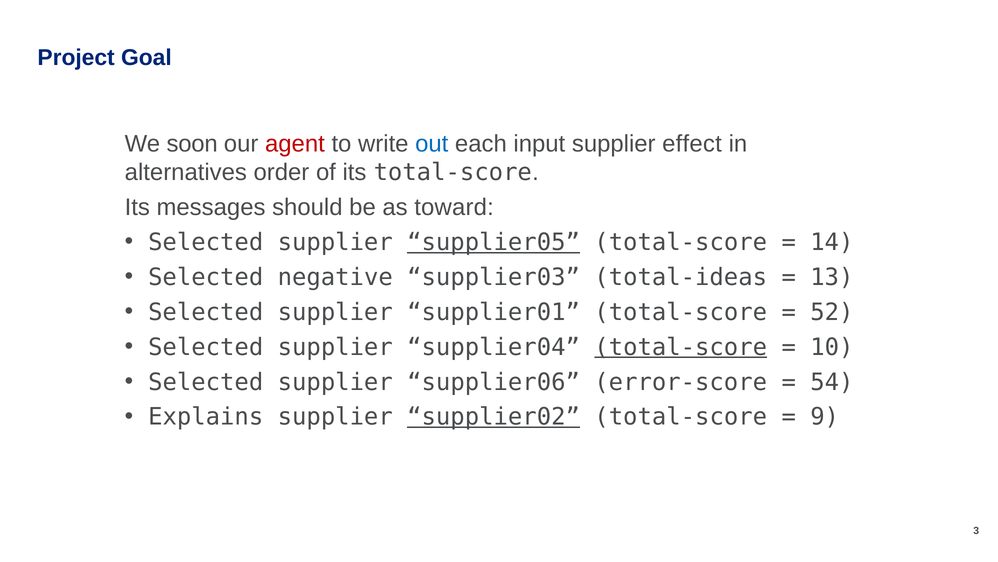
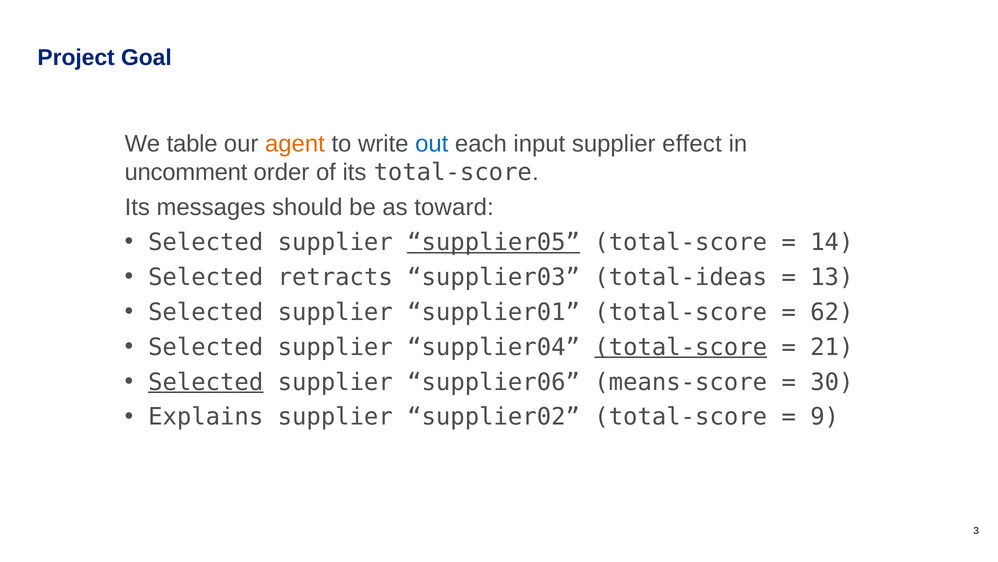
soon: soon -> table
agent colour: red -> orange
alternatives: alternatives -> uncomment
negative: negative -> retracts
52: 52 -> 62
10: 10 -> 21
Selected at (206, 382) underline: none -> present
error-score: error-score -> means-score
54: 54 -> 30
supplier02 underline: present -> none
